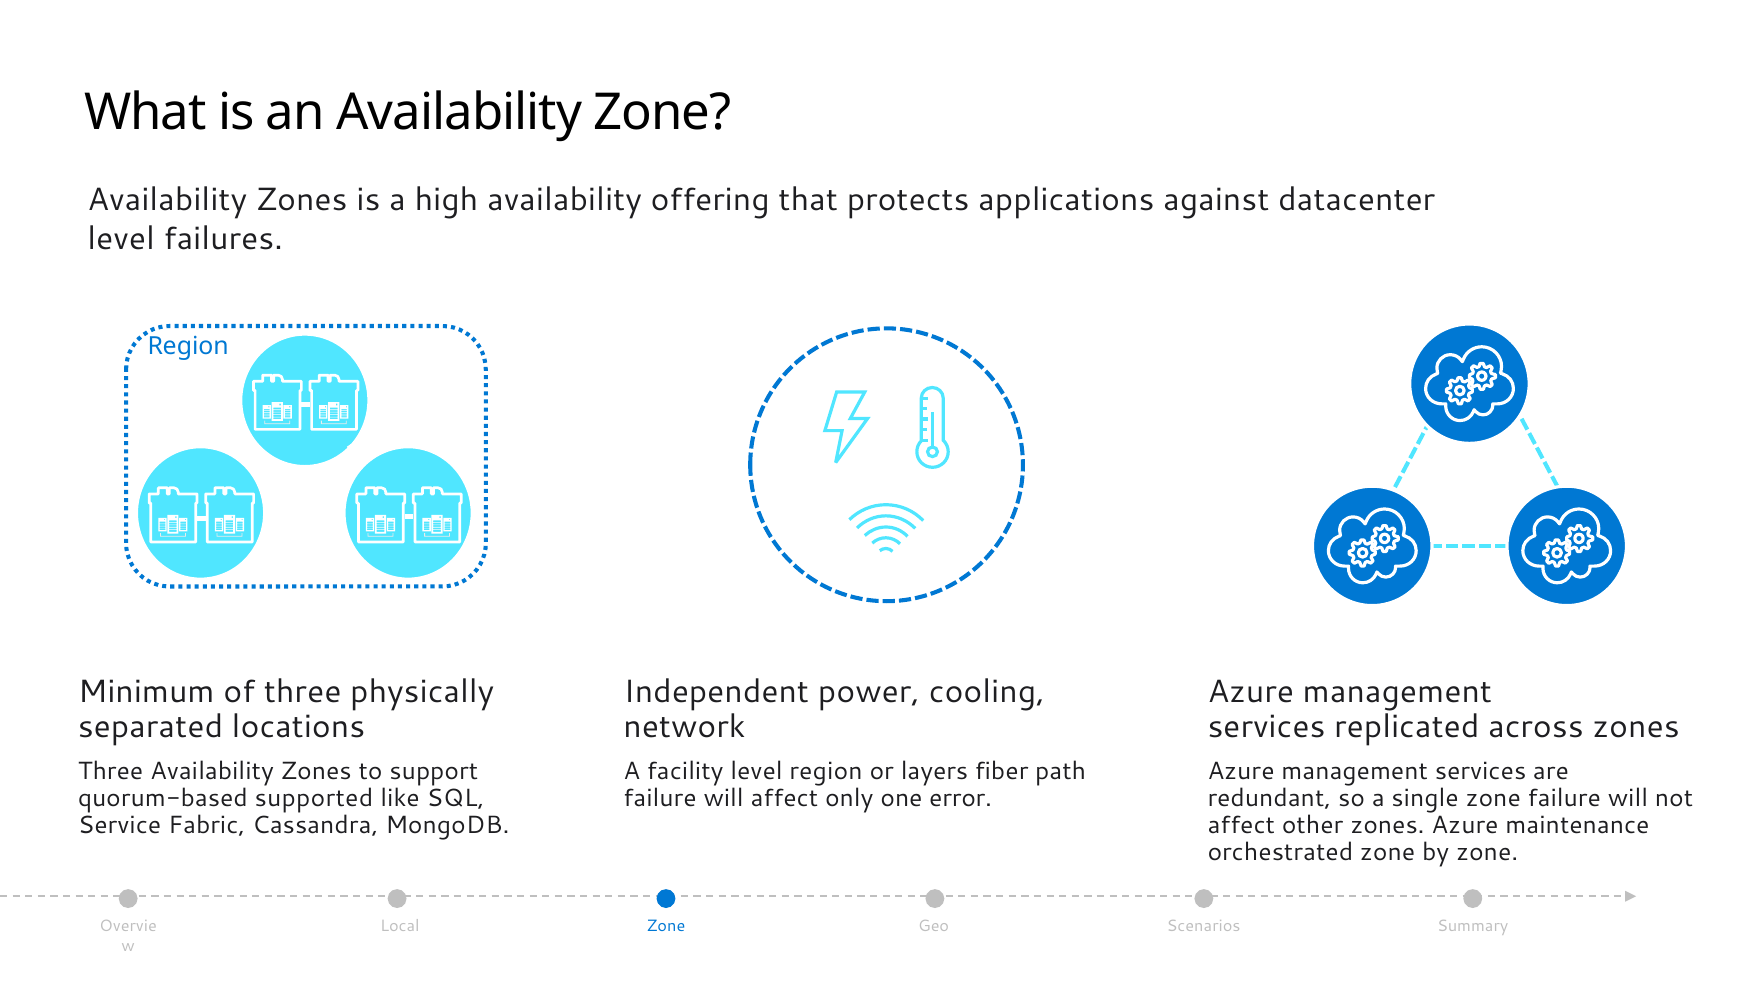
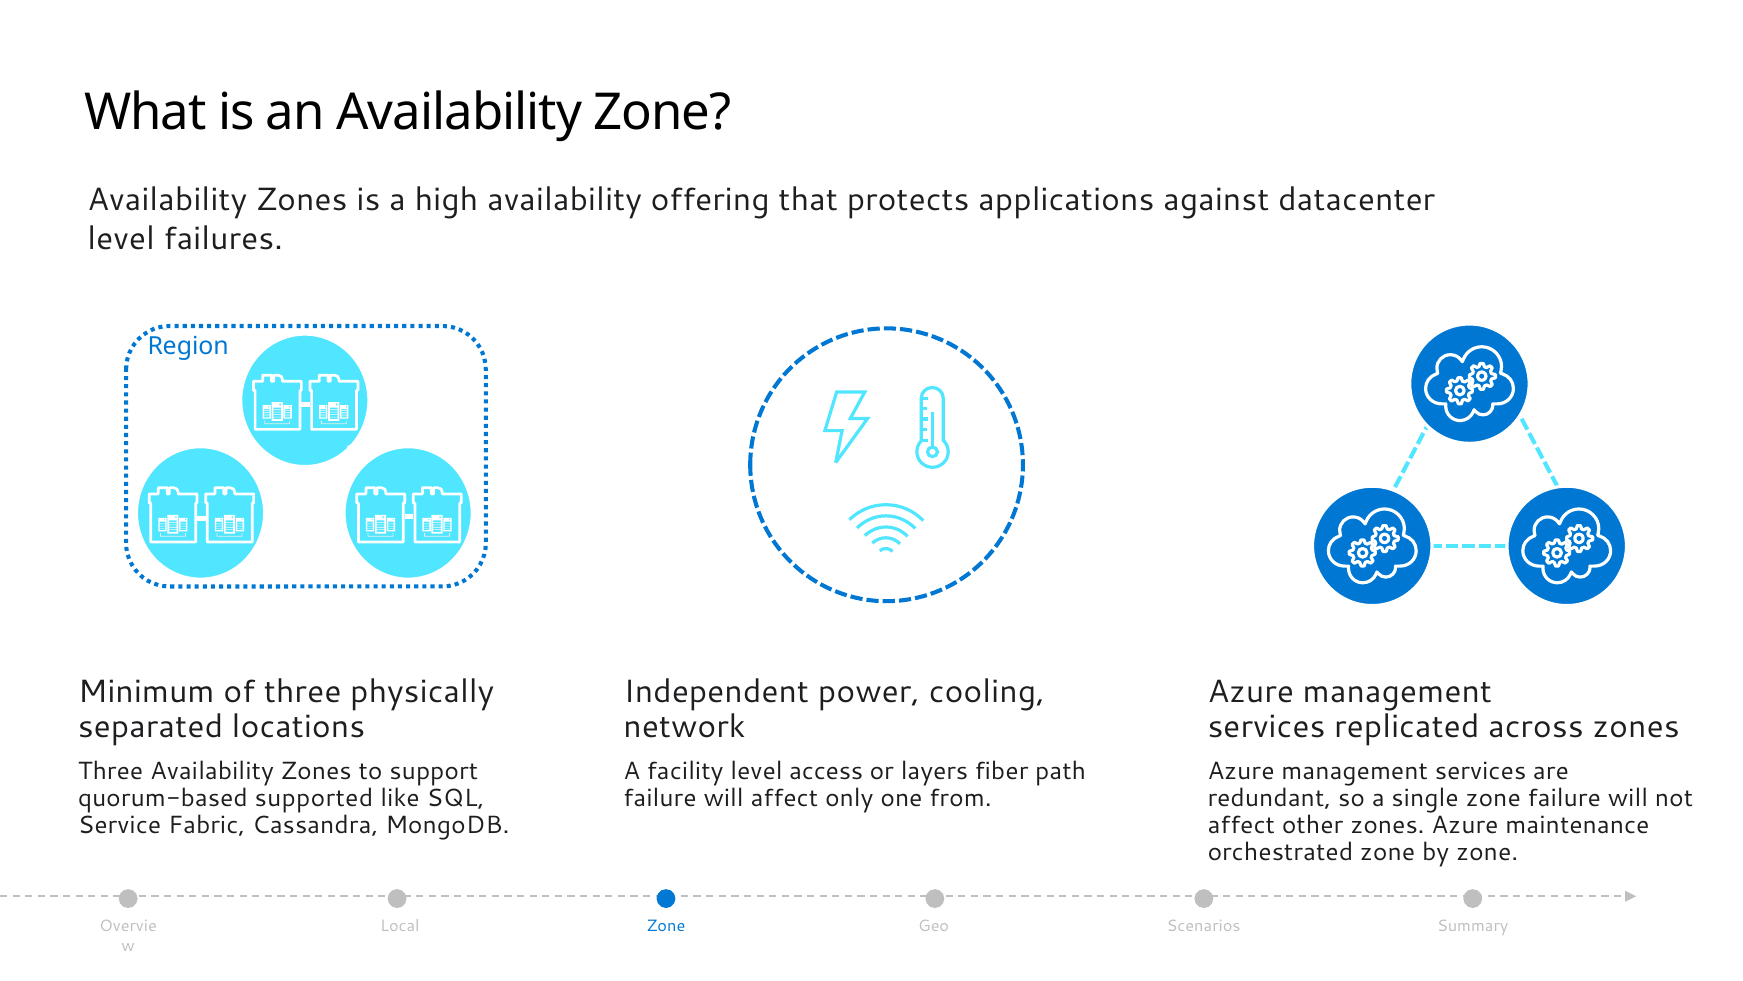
level region: region -> access
error: error -> from
